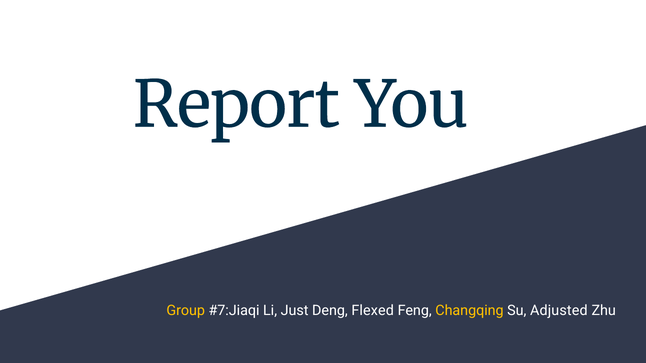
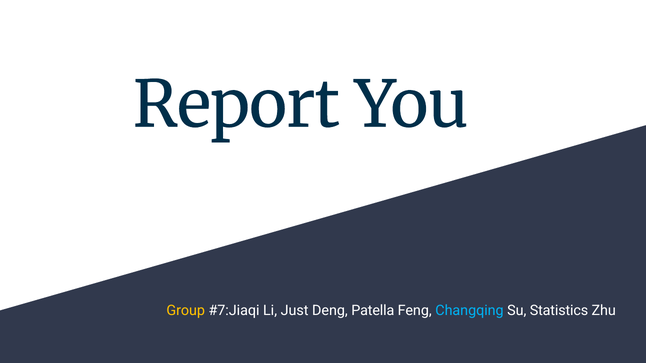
Flexed: Flexed -> Patella
Changqing colour: yellow -> light blue
Adjusted: Adjusted -> Statistics
